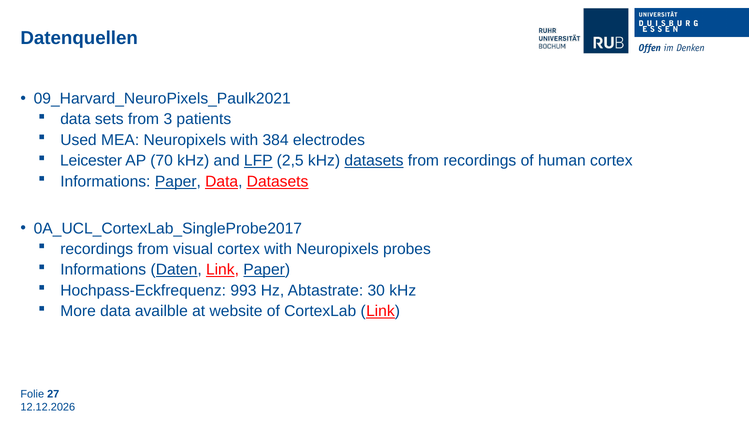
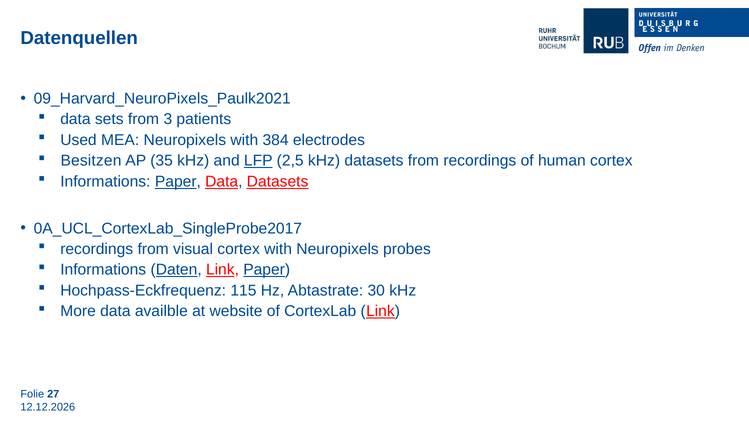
Leicester: Leicester -> Besitzen
70: 70 -> 35
datasets at (374, 161) underline: present -> none
993: 993 -> 115
